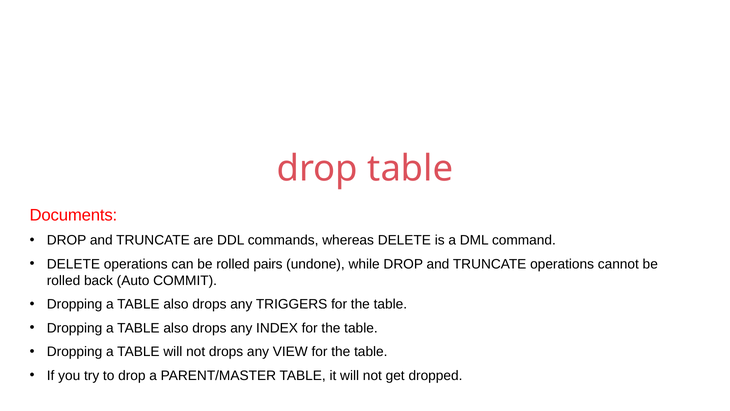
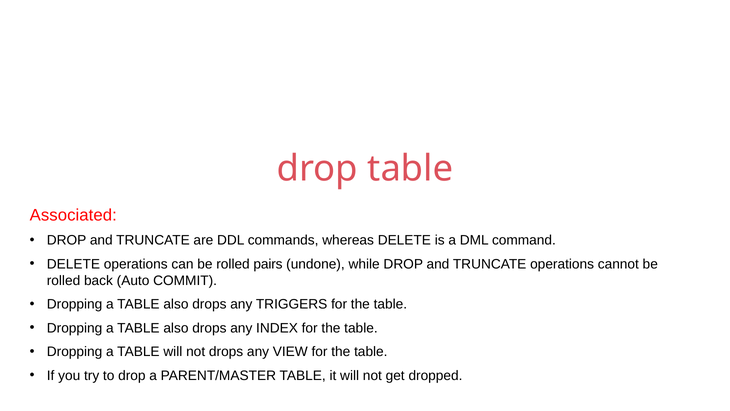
Documents: Documents -> Associated
